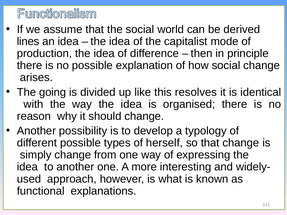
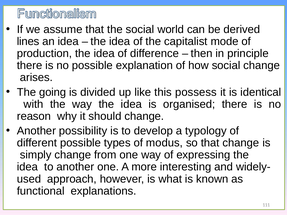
resolves: resolves -> possess
herself: herself -> modus
